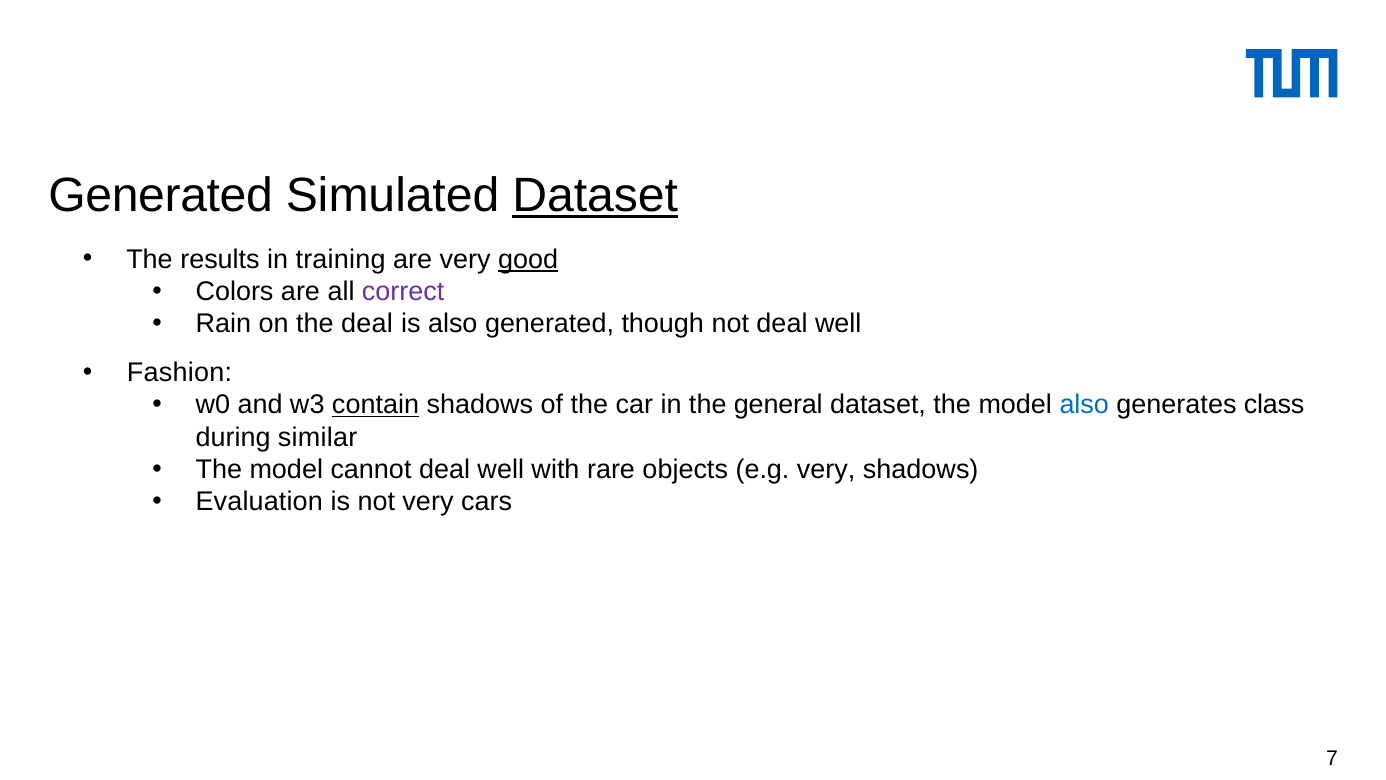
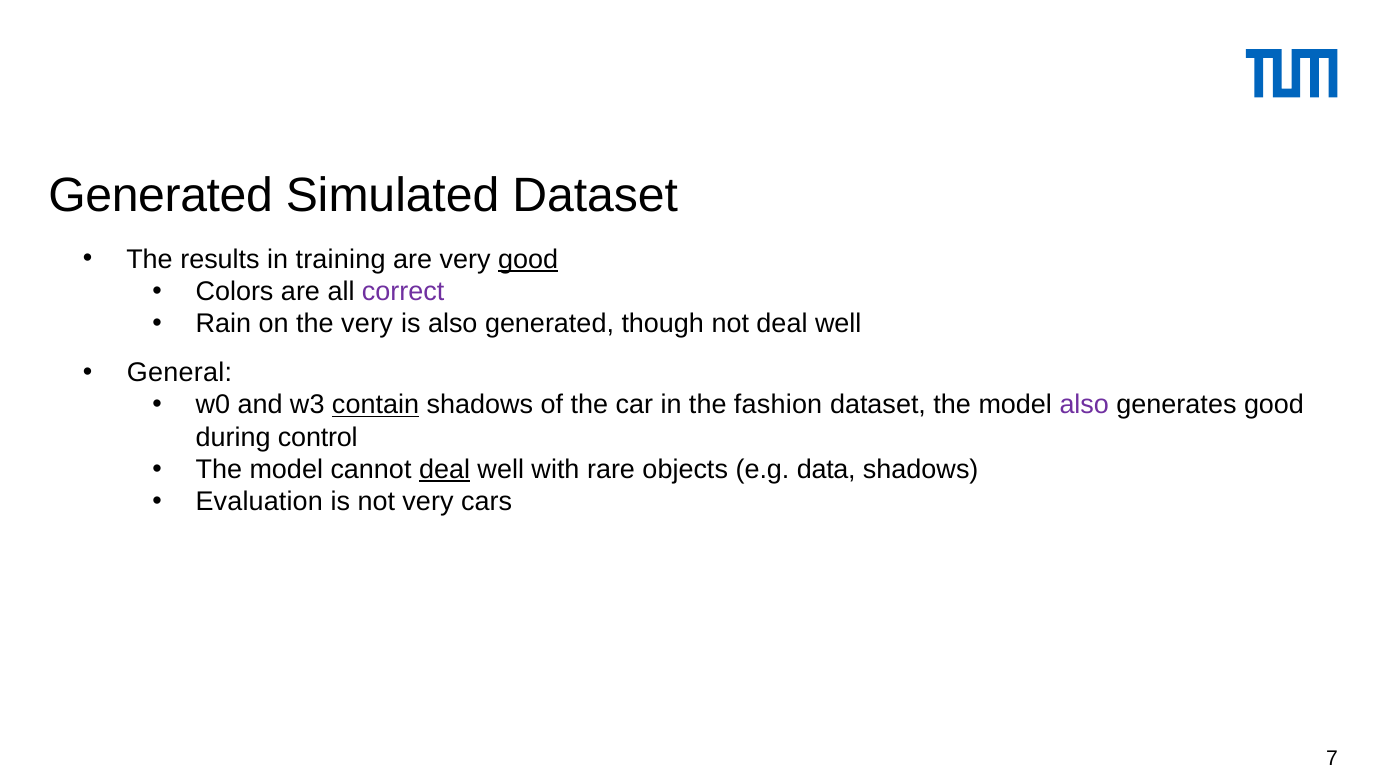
Dataset at (595, 196) underline: present -> none
the deal: deal -> very
Fashion: Fashion -> General
general: general -> fashion
also at (1084, 405) colour: blue -> purple
generates class: class -> good
similar: similar -> control
deal at (445, 469) underline: none -> present
e.g very: very -> data
